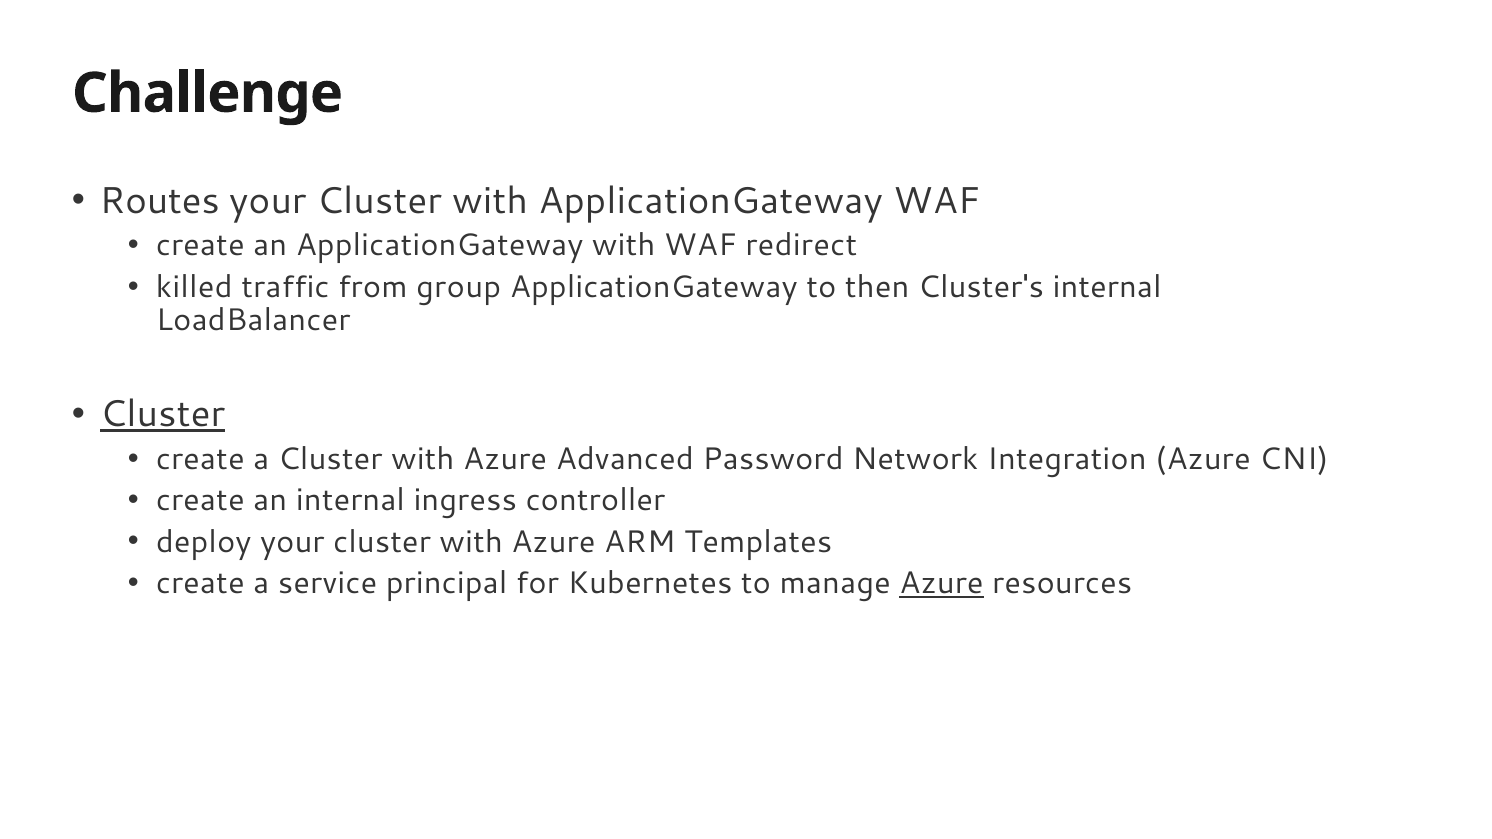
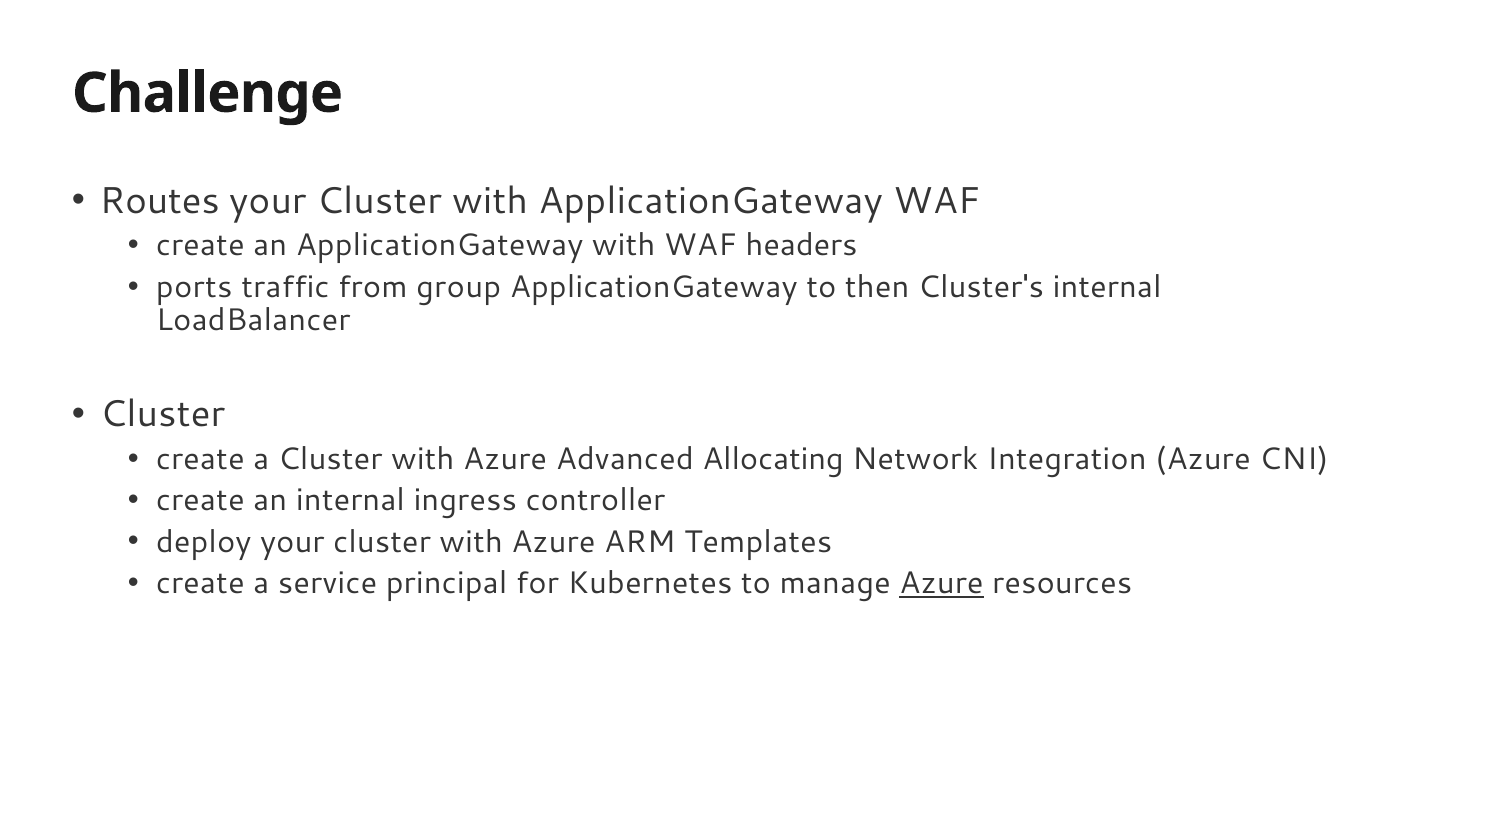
redirect: redirect -> headers
killed: killed -> ports
Cluster at (163, 415) underline: present -> none
Password: Password -> Allocating
